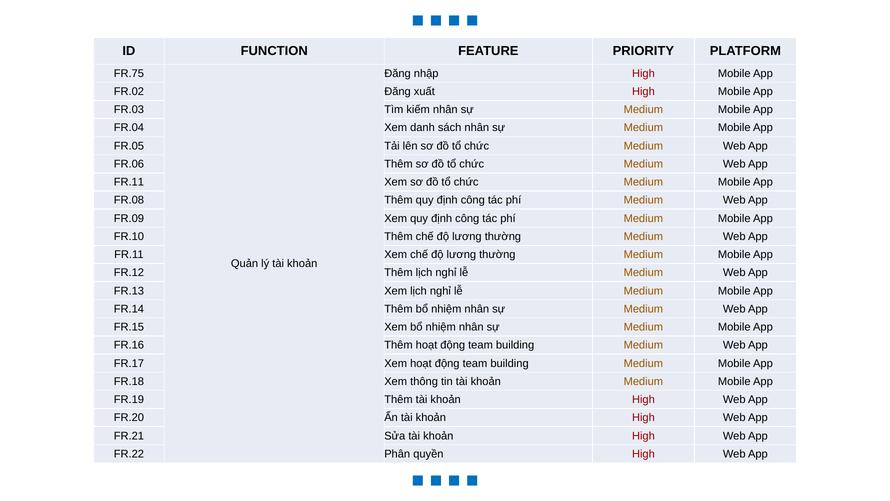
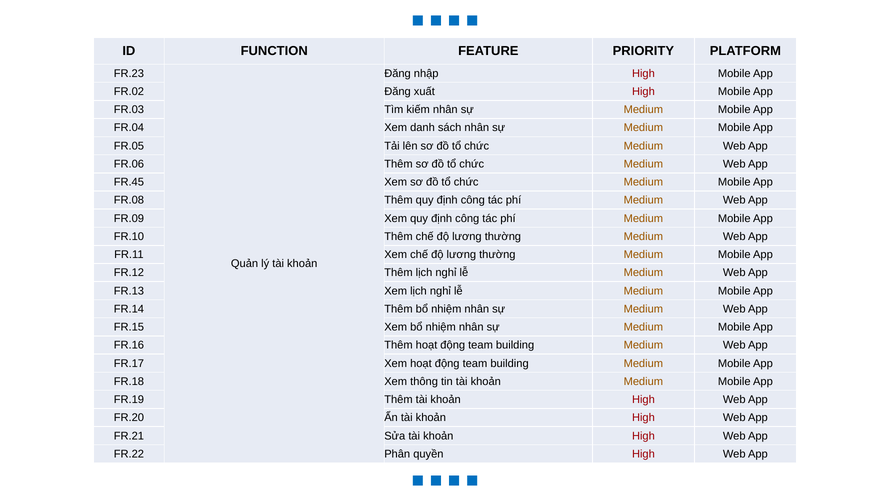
FR.75: FR.75 -> FR.23
FR.11 at (129, 182): FR.11 -> FR.45
